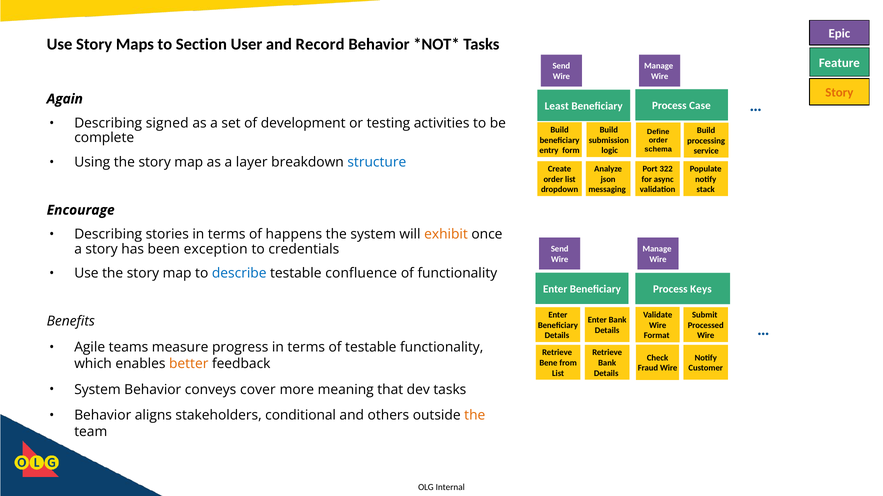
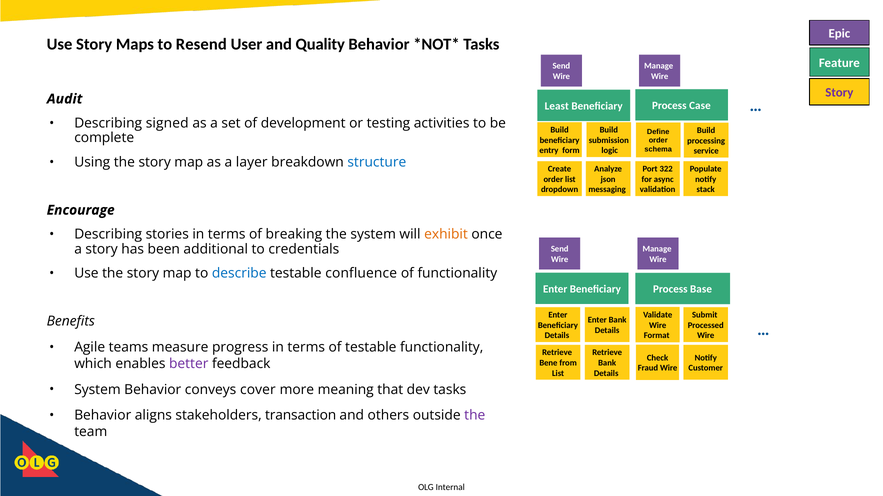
Section: Section -> Resend
Record: Record -> Quality
Story at (839, 93) colour: orange -> purple
Again: Again -> Audit
happens: happens -> breaking
exception: exception -> additional
Keys: Keys -> Base
better colour: orange -> purple
conditional: conditional -> transaction
the at (475, 416) colour: orange -> purple
